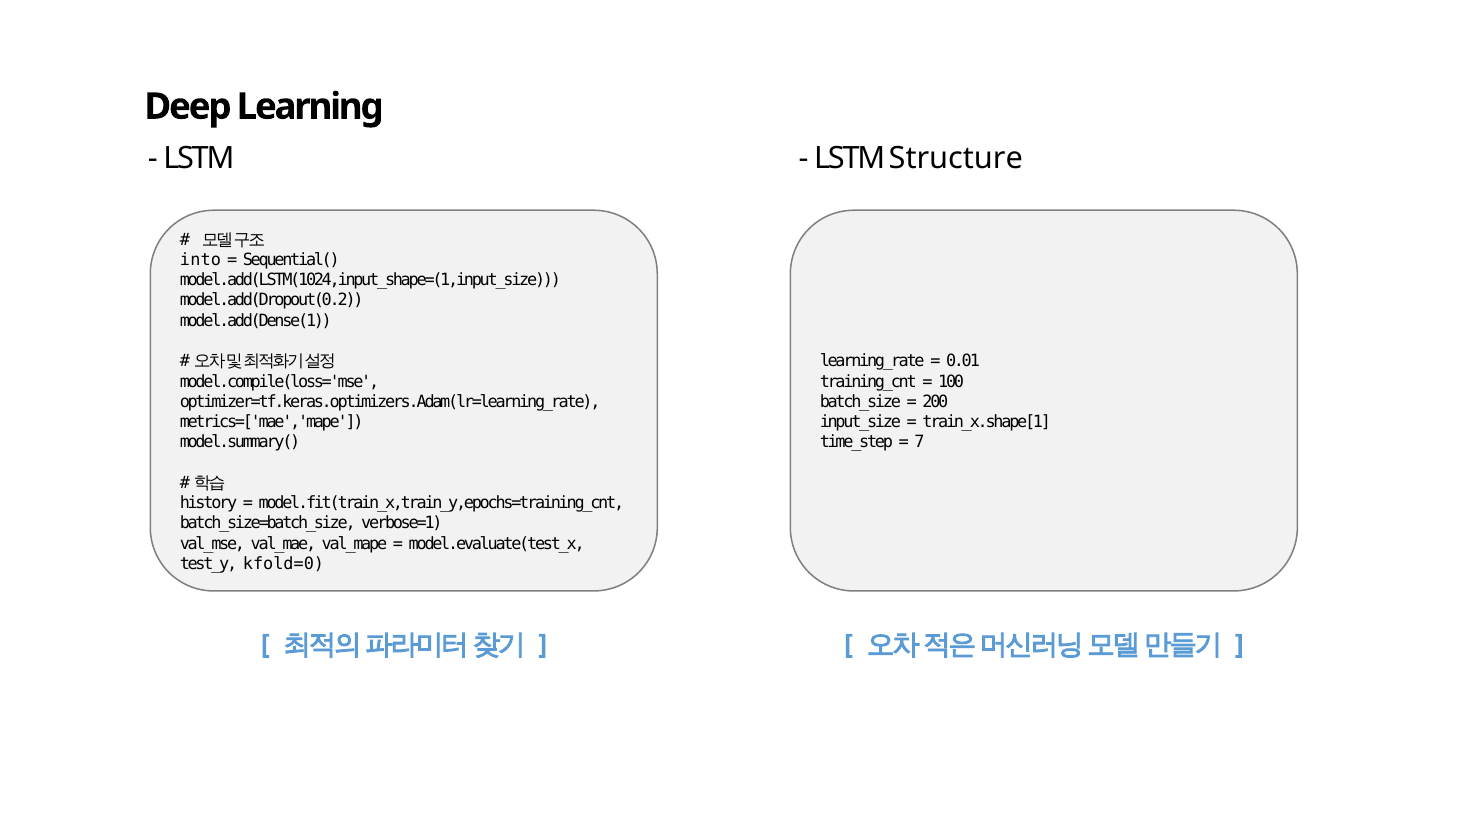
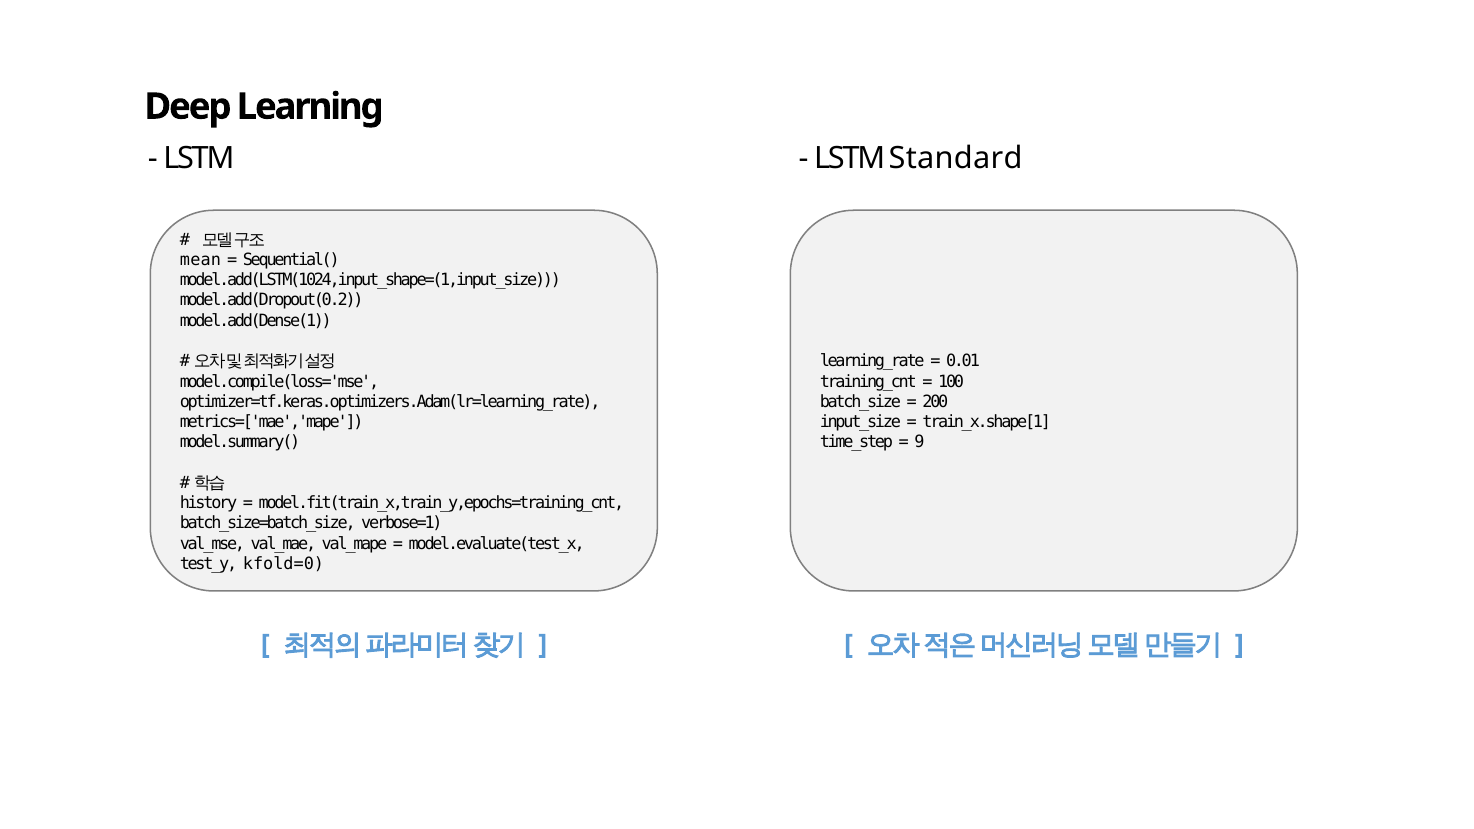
Structure: Structure -> Standard
into: into -> mean
7: 7 -> 9
